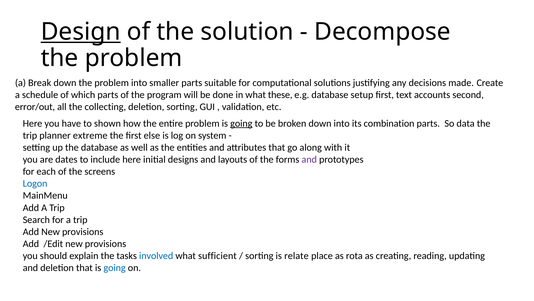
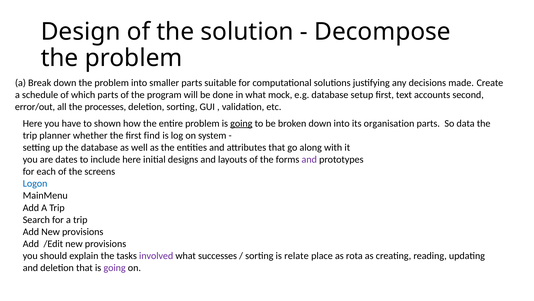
Design underline: present -> none
these: these -> mock
collecting: collecting -> processes
combination: combination -> organisation
extreme: extreme -> whether
else: else -> find
involved colour: blue -> purple
sufficient: sufficient -> successes
going at (115, 267) colour: blue -> purple
